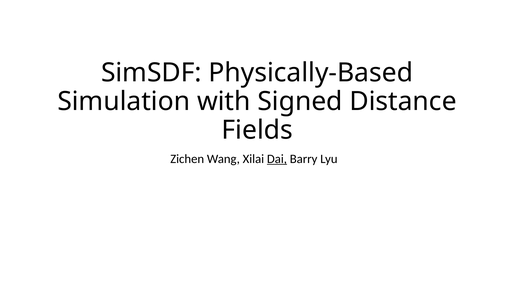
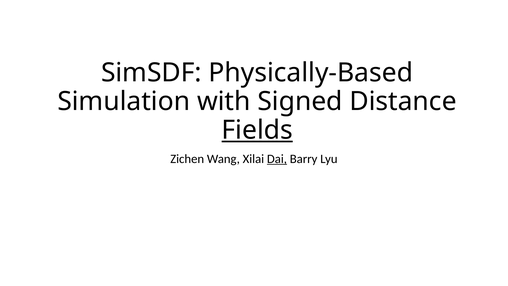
Fields underline: none -> present
